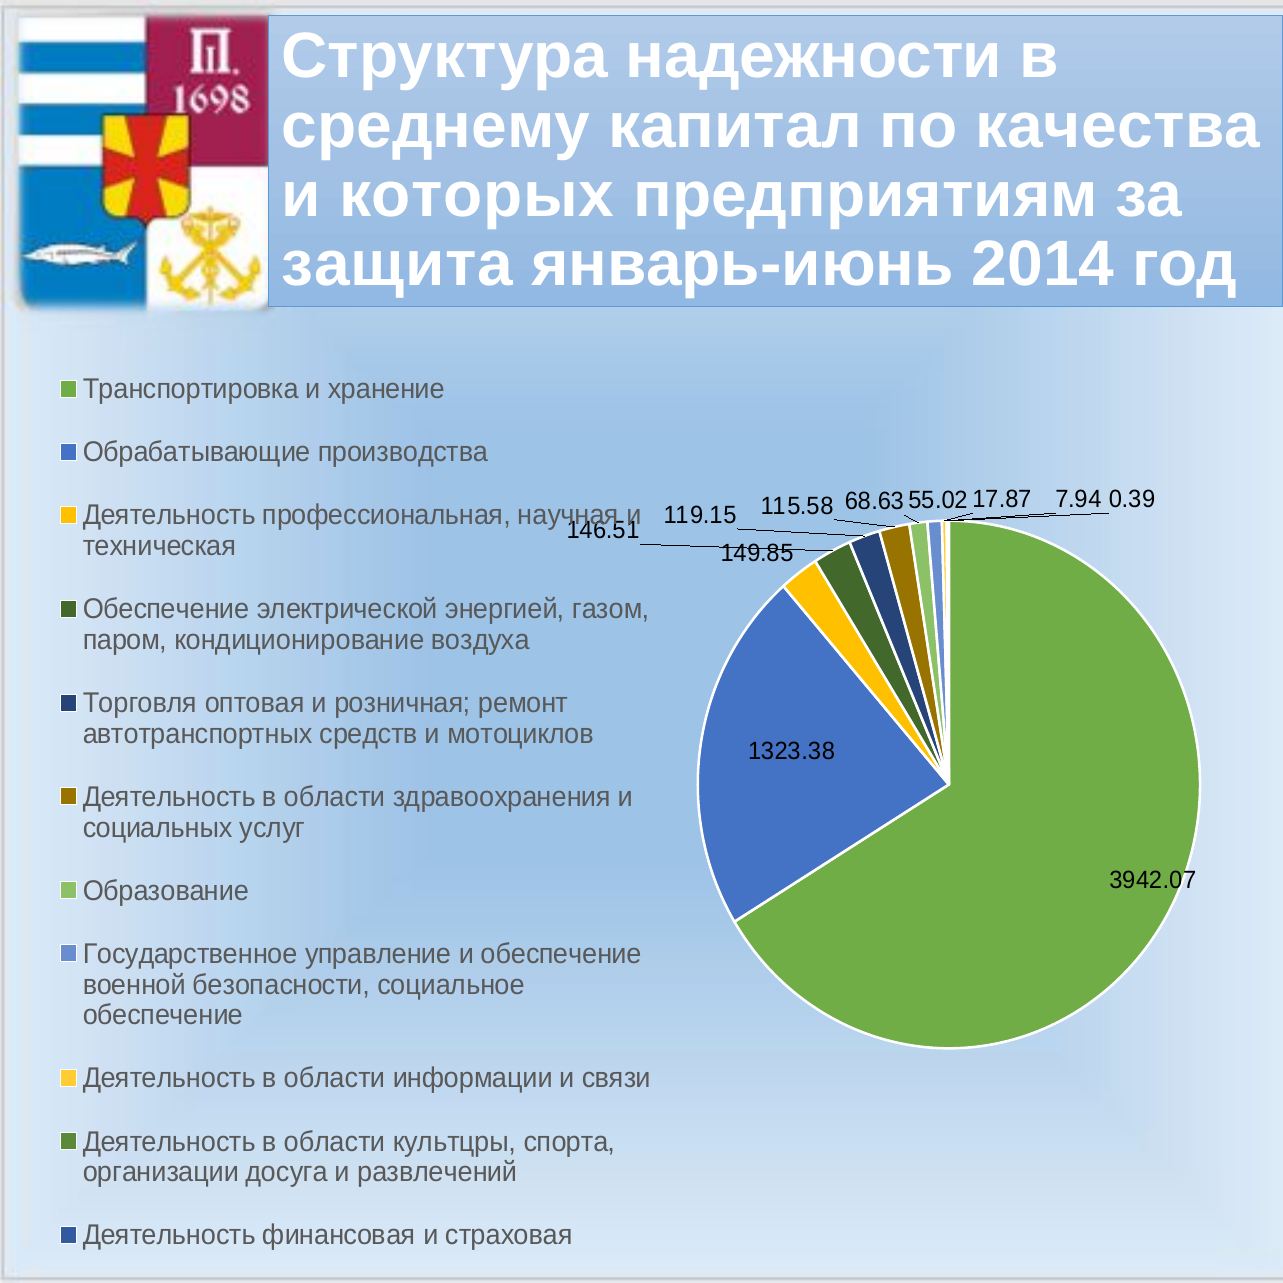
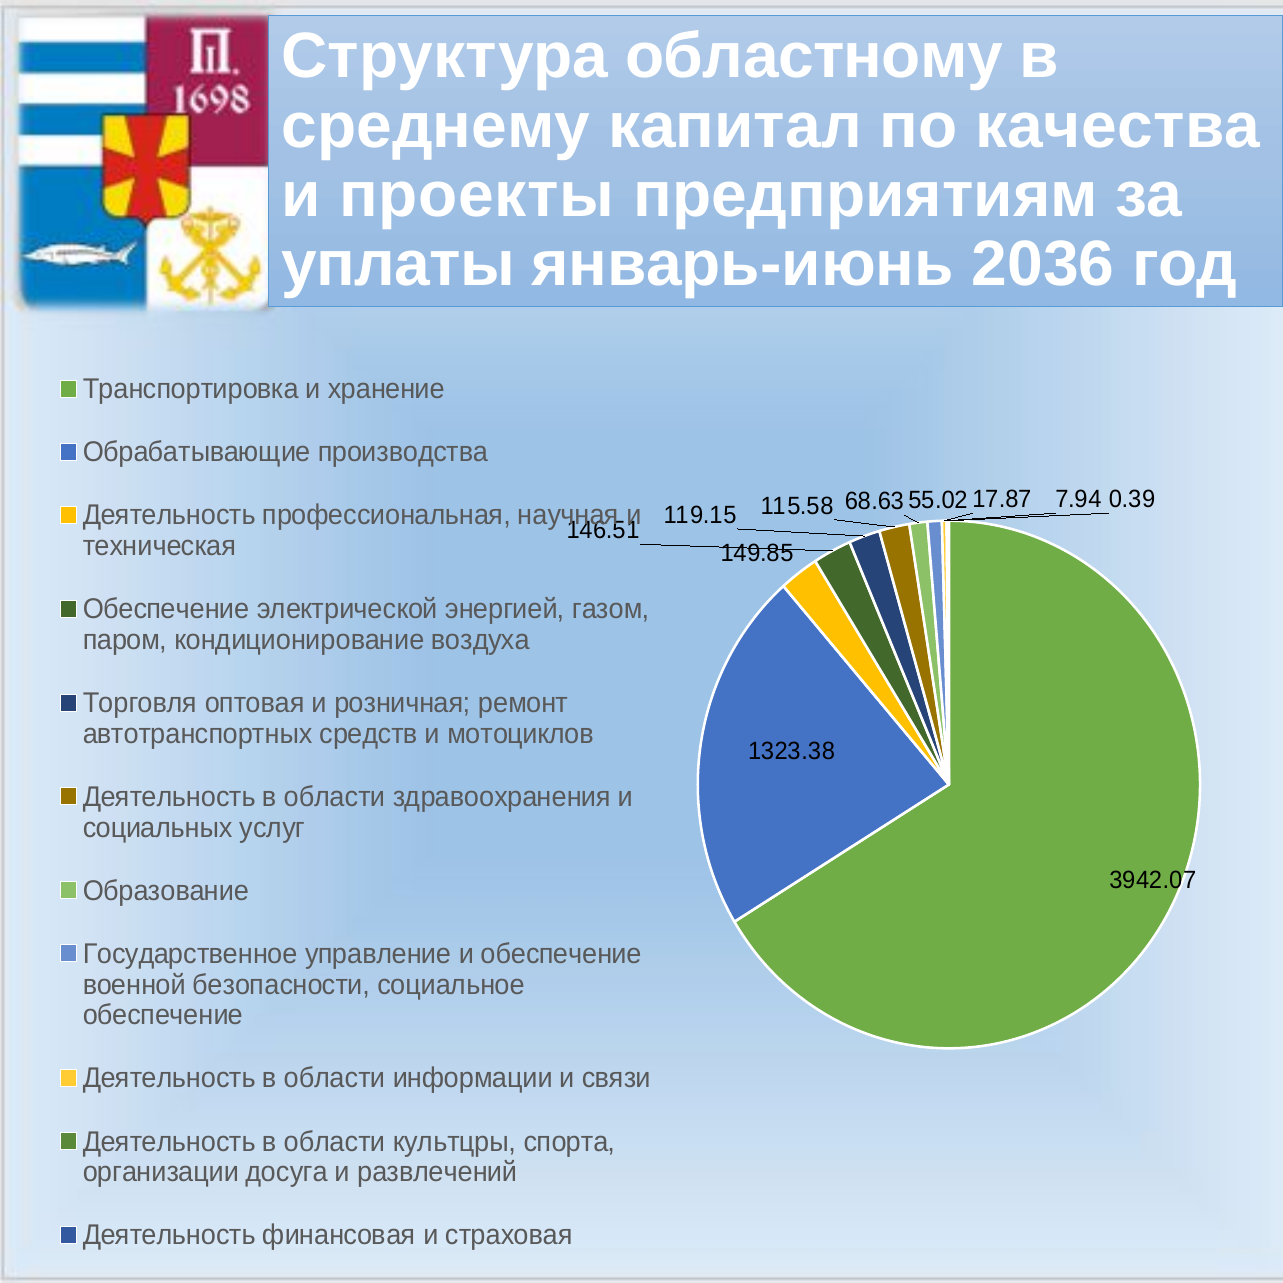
надежности: надежности -> областному
которых: которых -> проекты
защита: защита -> уплаты
2014: 2014 -> 2036
